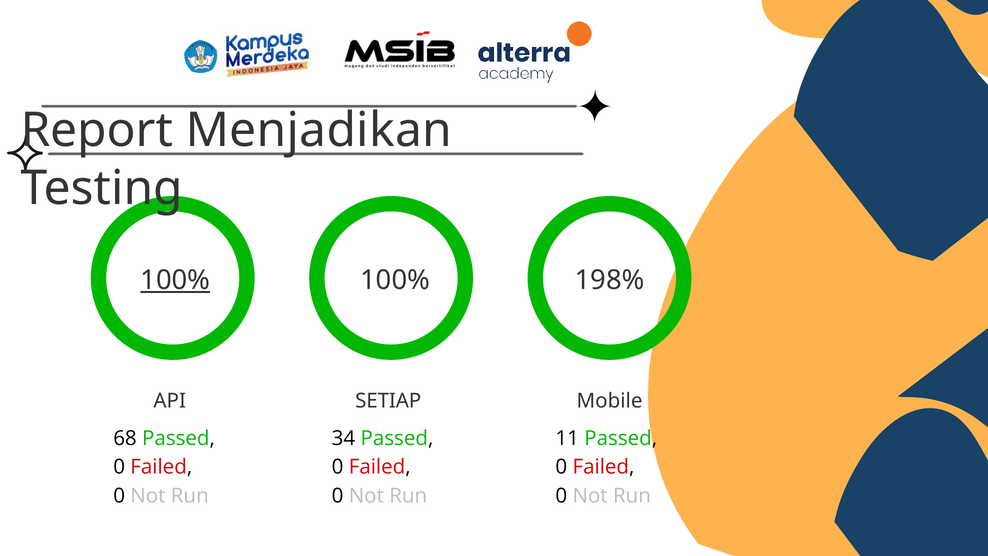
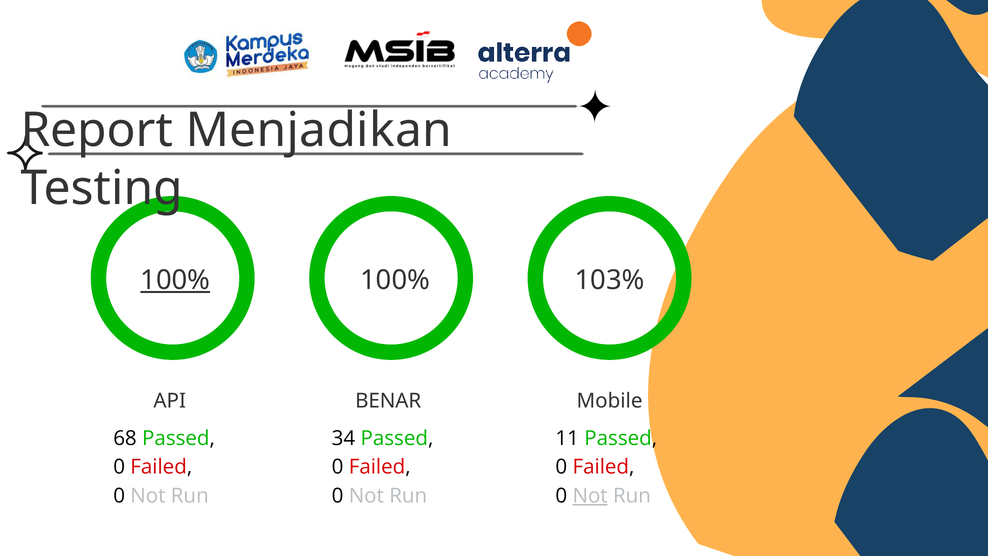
198%: 198% -> 103%
SETIAP: SETIAP -> BENAR
Not at (590, 496) underline: none -> present
